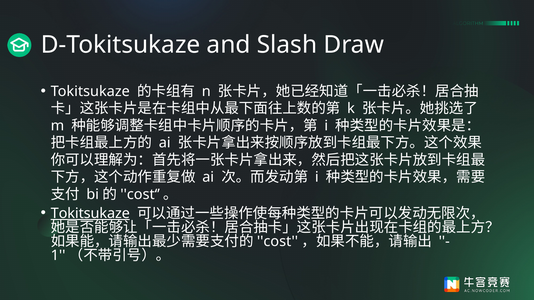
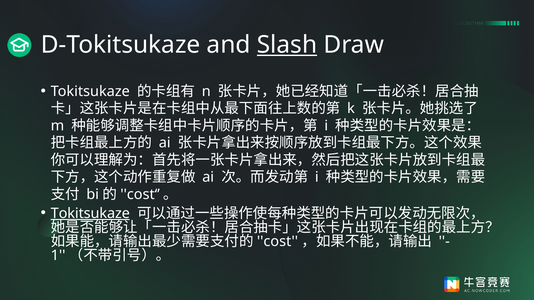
Slash underline: none -> present
